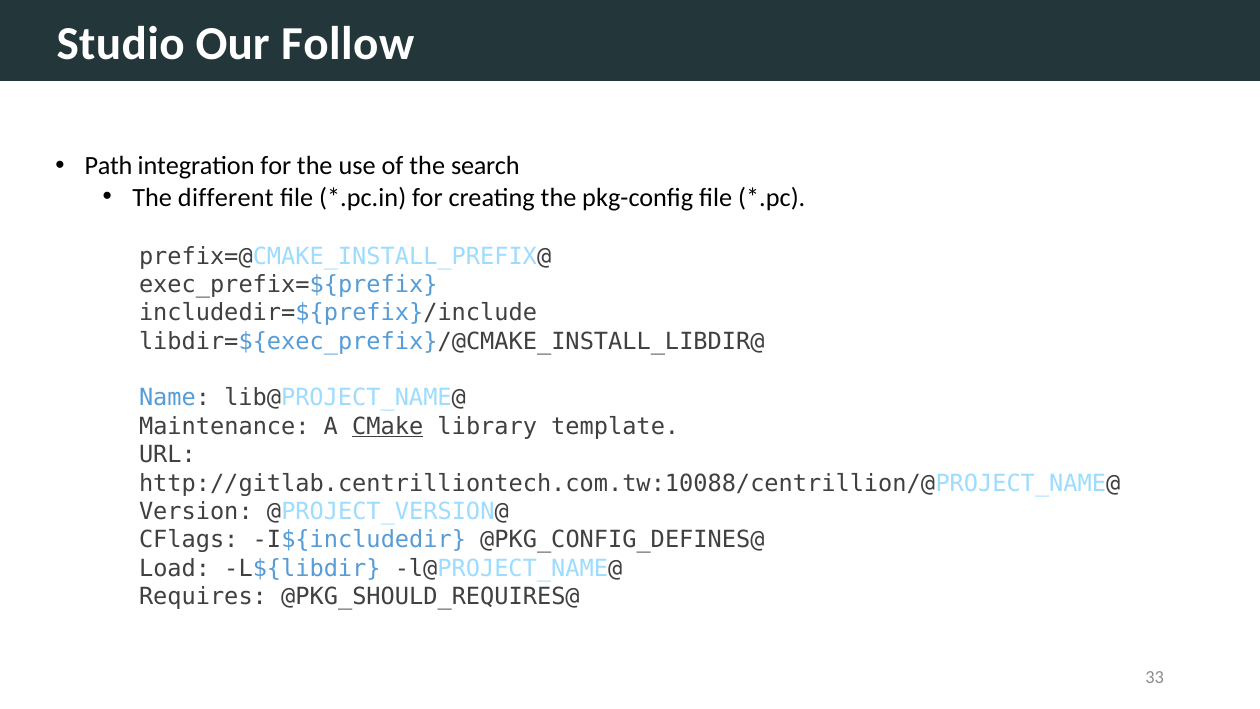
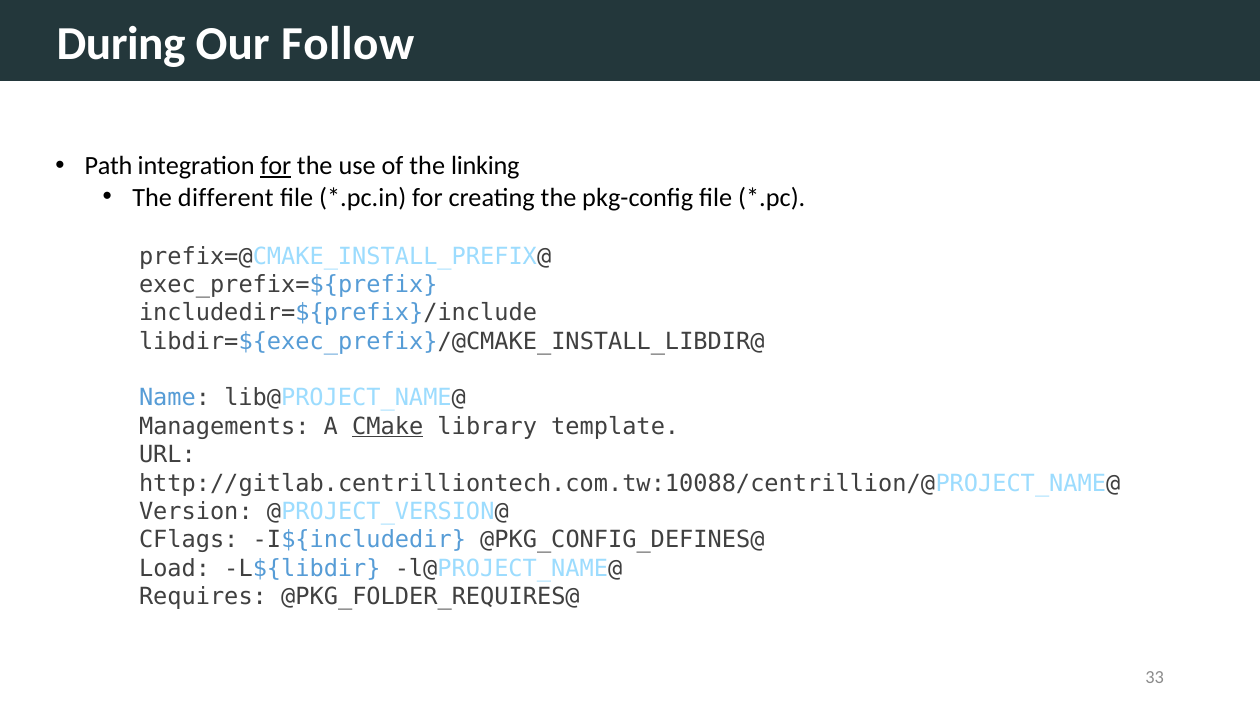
Studio: Studio -> During
for at (276, 166) underline: none -> present
search: search -> linking
Maintenance: Maintenance -> Managements
@PKG_SHOULD_REQUIRES@: @PKG_SHOULD_REQUIRES@ -> @PKG_FOLDER_REQUIRES@
